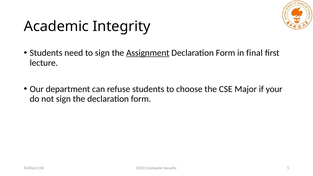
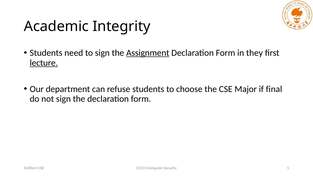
final: final -> they
lecture underline: none -> present
your: your -> final
